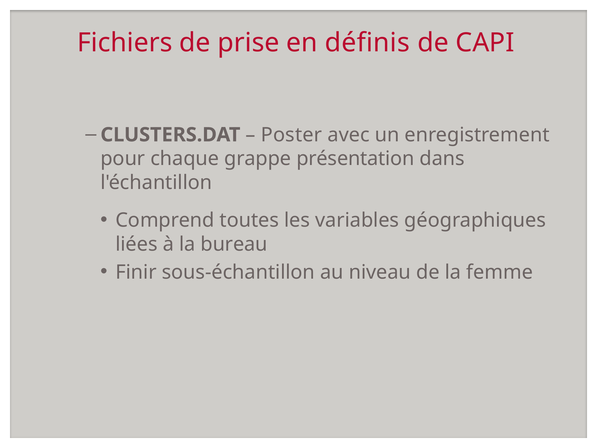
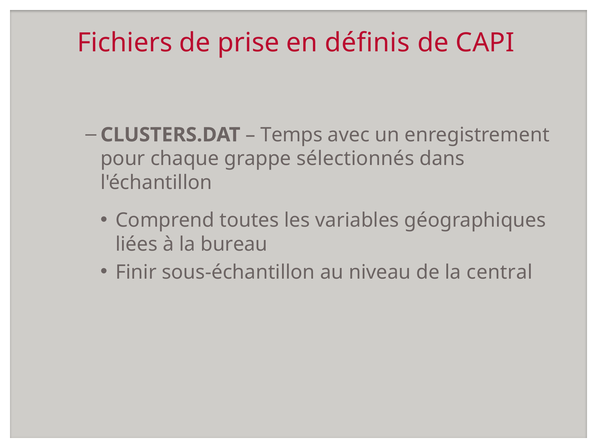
Poster: Poster -> Temps
présentation: présentation -> sélectionnés
femme: femme -> central
